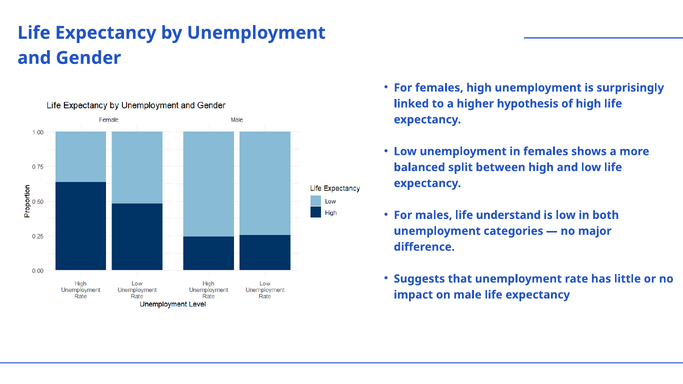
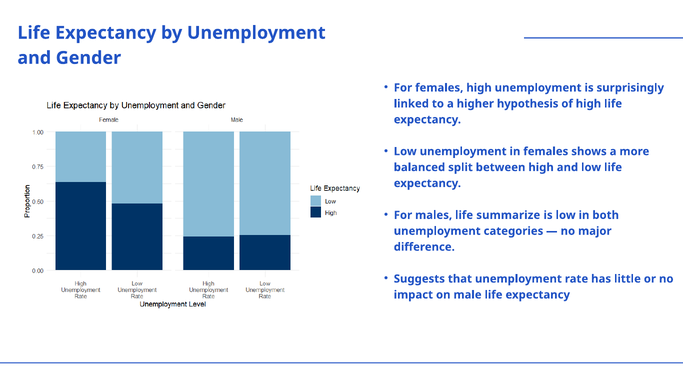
understand: understand -> summarize
